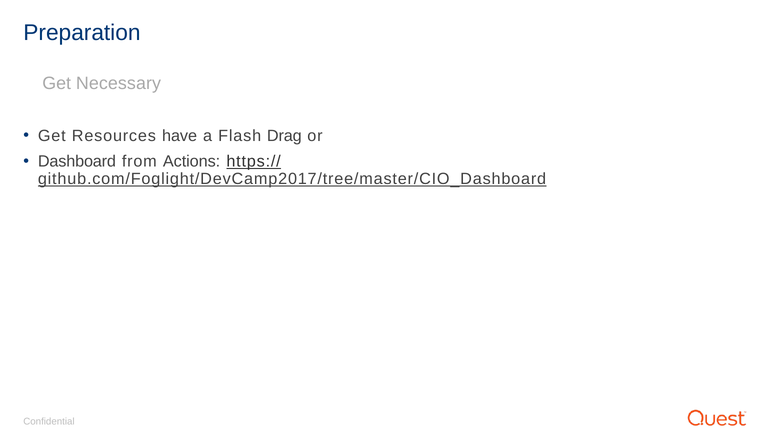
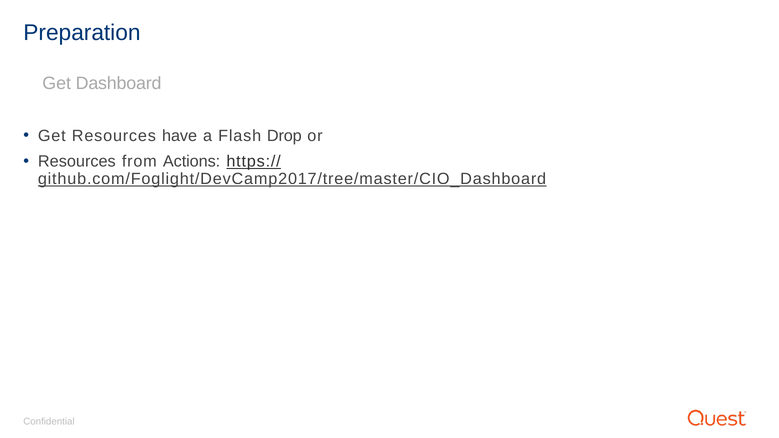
Necessary: Necessary -> Dashboard
Drag: Drag -> Drop
Dashboard at (77, 161): Dashboard -> Resources
